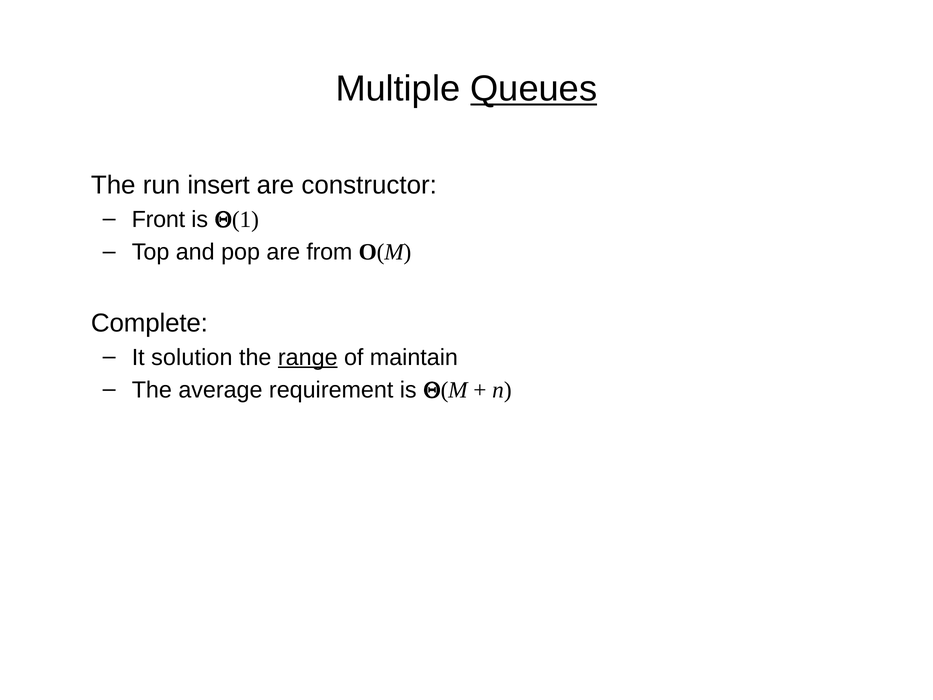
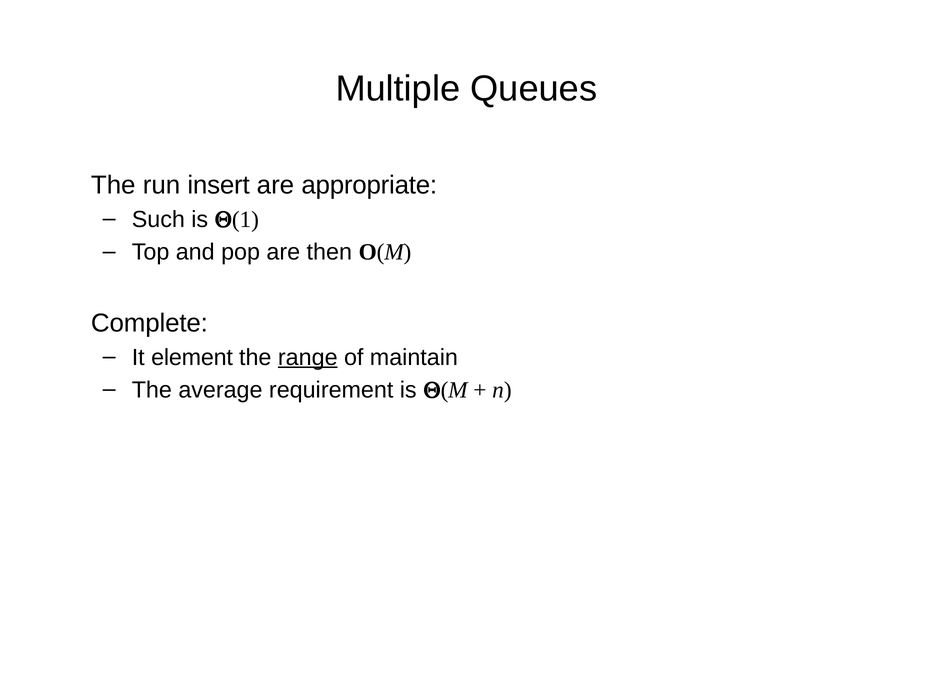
Queues underline: present -> none
constructor: constructor -> appropriate
Front: Front -> Such
from: from -> then
solution: solution -> element
